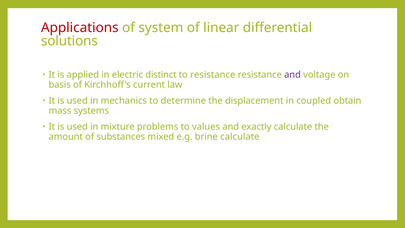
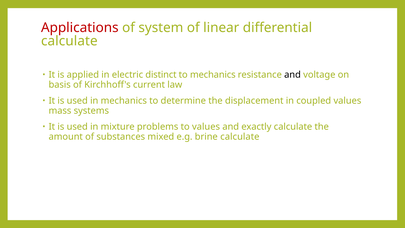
solutions at (69, 41): solutions -> calculate
to resistance: resistance -> mechanics
and at (293, 75) colour: purple -> black
coupled obtain: obtain -> values
